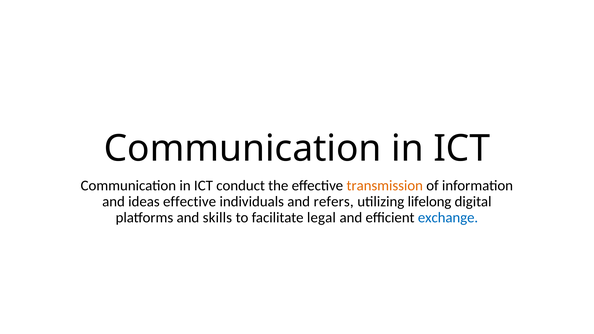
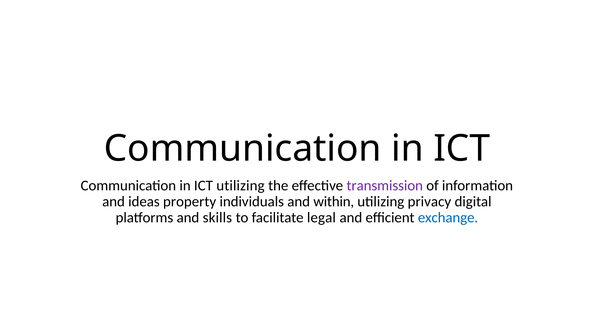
ICT conduct: conduct -> utilizing
transmission colour: orange -> purple
ideas effective: effective -> property
refers: refers -> within
lifelong: lifelong -> privacy
